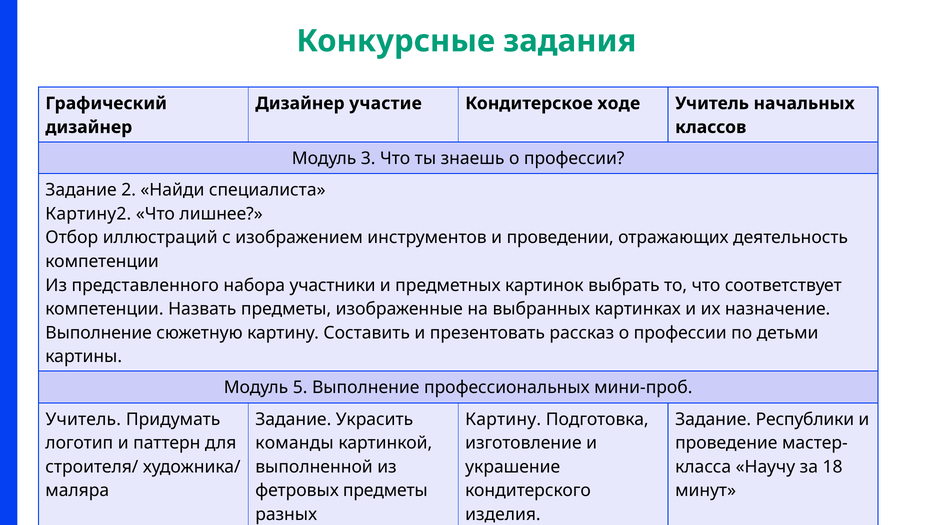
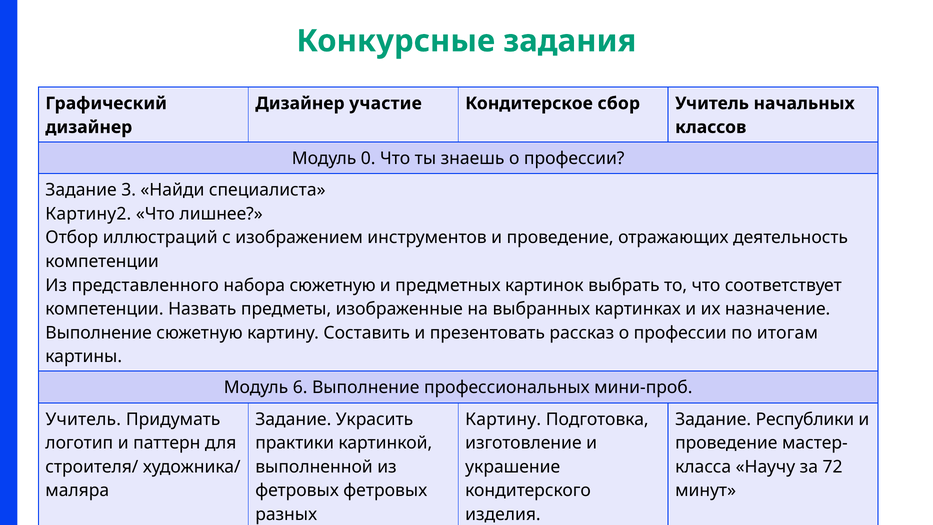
ходе: ходе -> сбор
3: 3 -> 0
2: 2 -> 3
инструментов и проведении: проведении -> проведение
набора участники: участники -> сюжетную
детьми: детьми -> итогам
5: 5 -> 6
команды: команды -> практики
18: 18 -> 72
фетровых предметы: предметы -> фетровых
